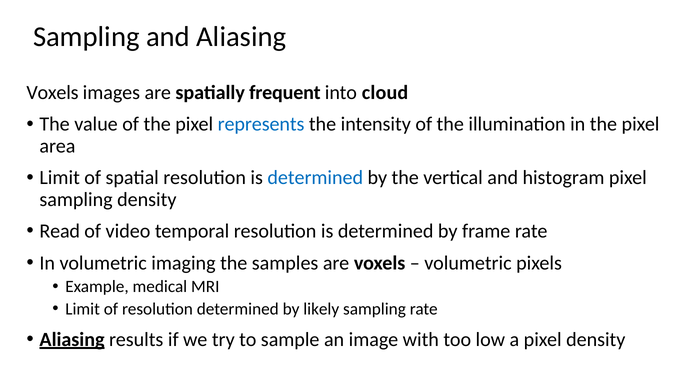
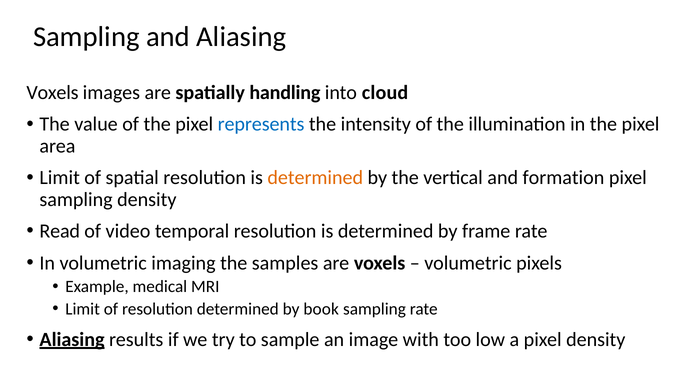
frequent: frequent -> handling
determined at (315, 177) colour: blue -> orange
histogram: histogram -> formation
likely: likely -> book
